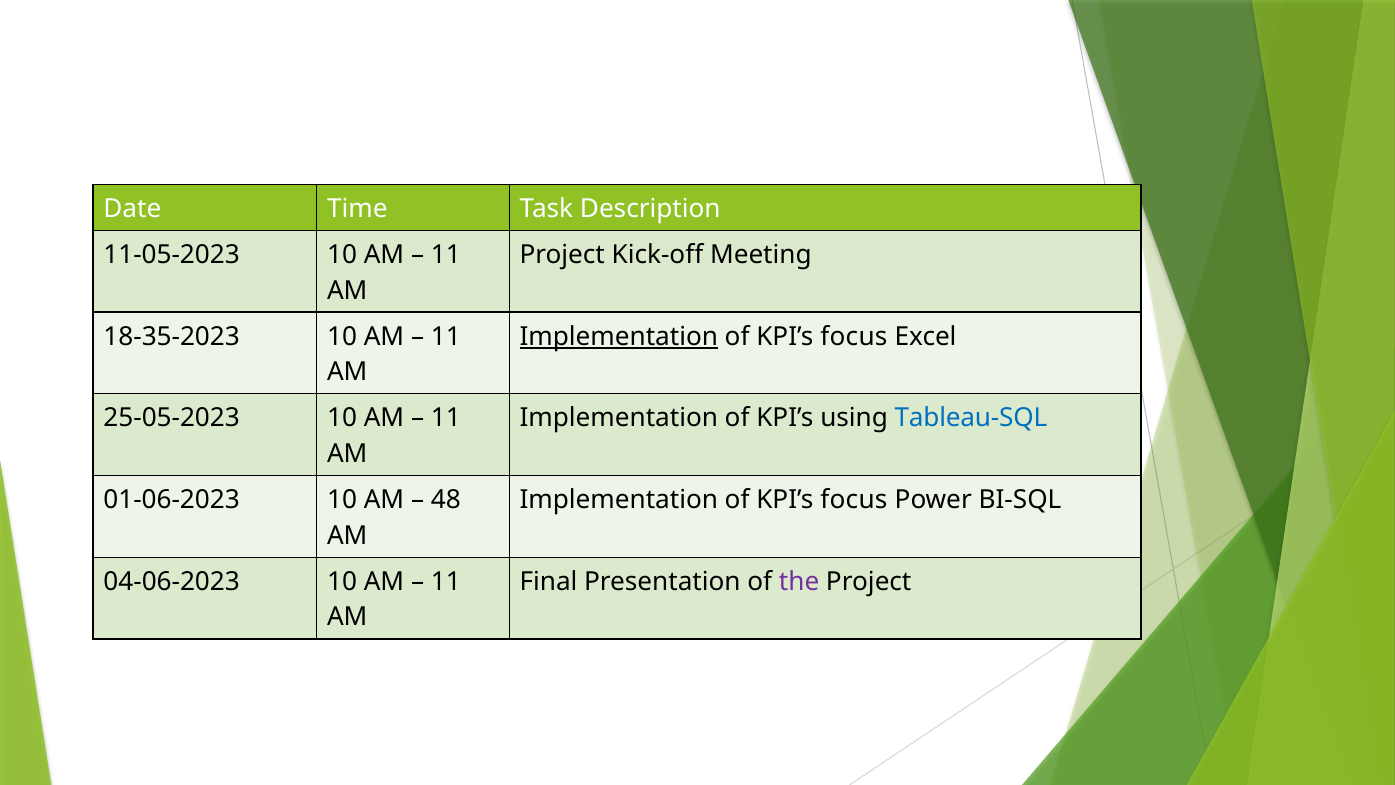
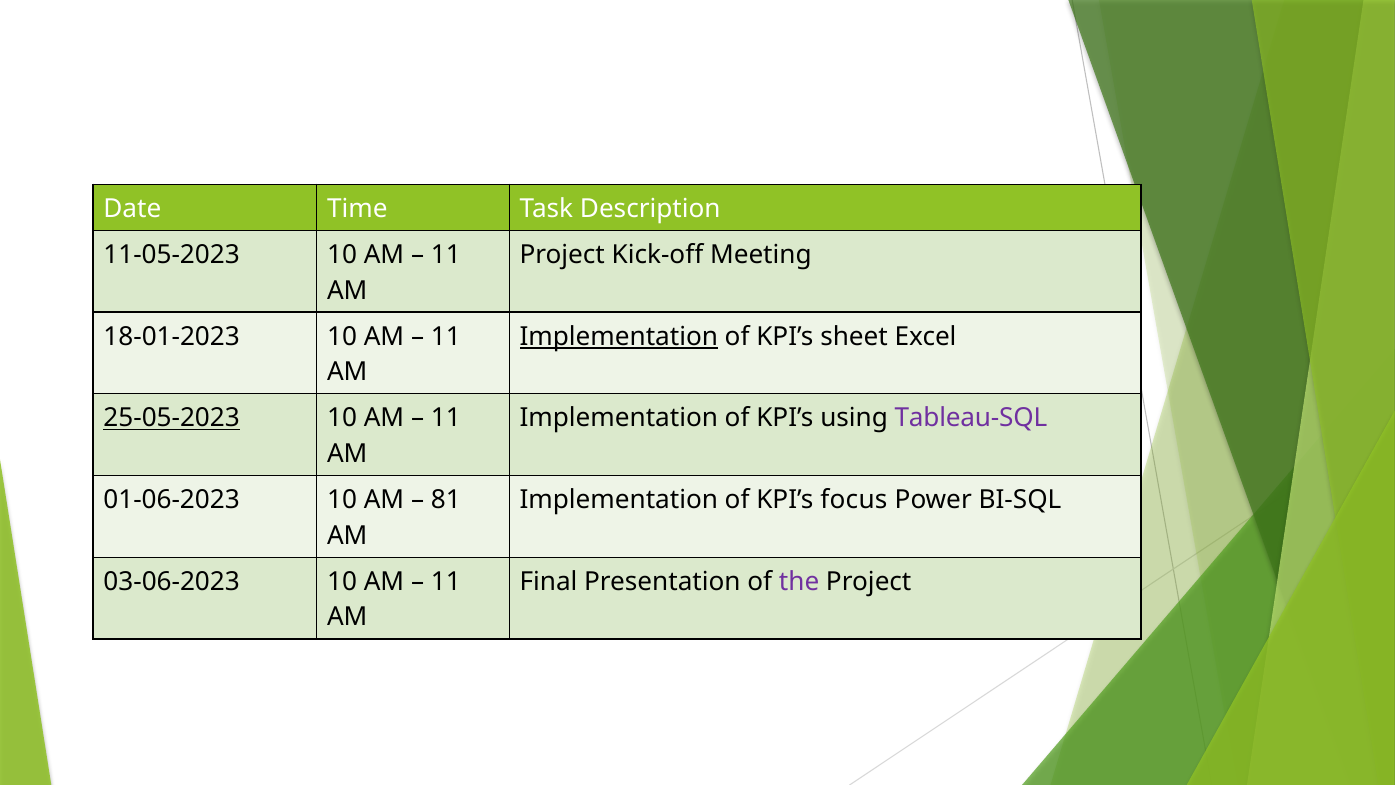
18-35-2023: 18-35-2023 -> 18-01-2023
focus at (854, 336): focus -> sheet
25-05-2023 underline: none -> present
Tableau-SQL colour: blue -> purple
48: 48 -> 81
04-06-2023: 04-06-2023 -> 03-06-2023
